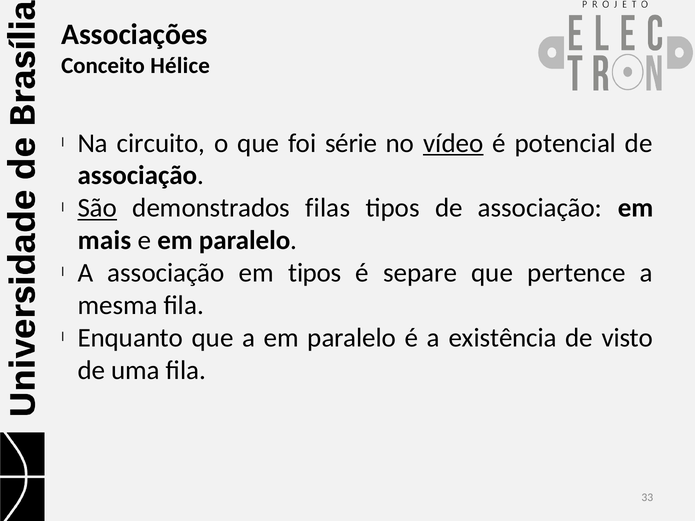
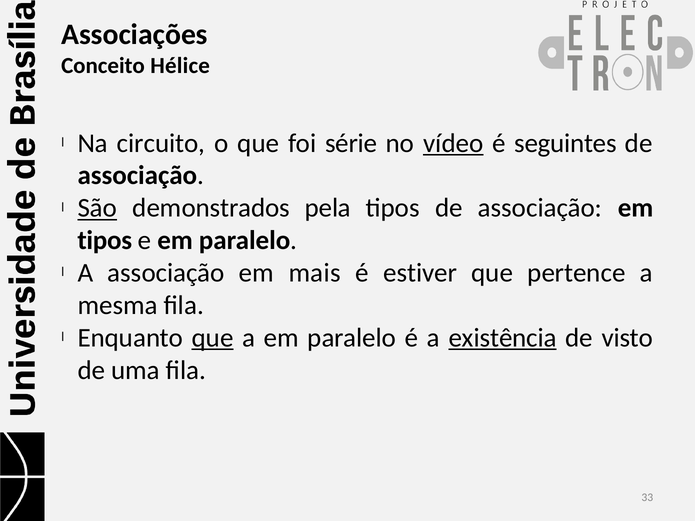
potencial: potencial -> seguintes
filas: filas -> pela
mais at (104, 241): mais -> tipos
em tipos: tipos -> mais
separe: separe -> estiver
que at (213, 338) underline: none -> present
existência underline: none -> present
